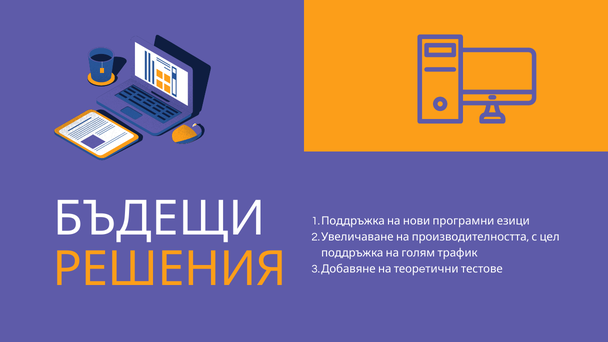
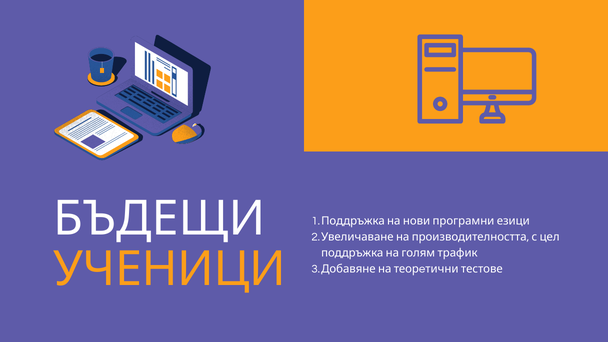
РЕШЕНИЯ: РЕШЕНИЯ -> УЧЕНИЦИ
